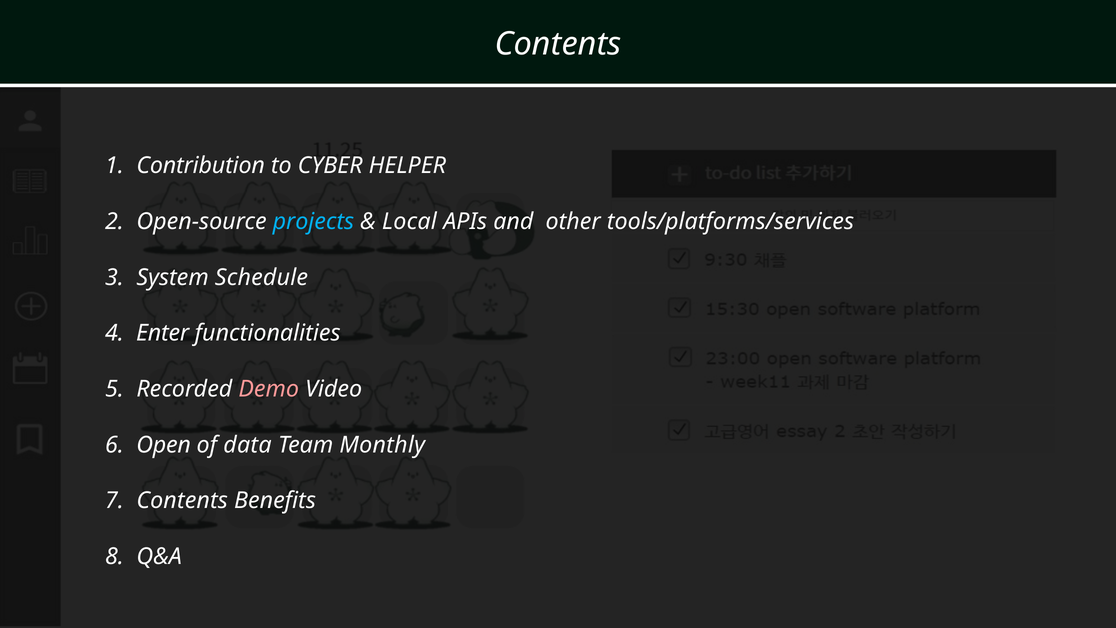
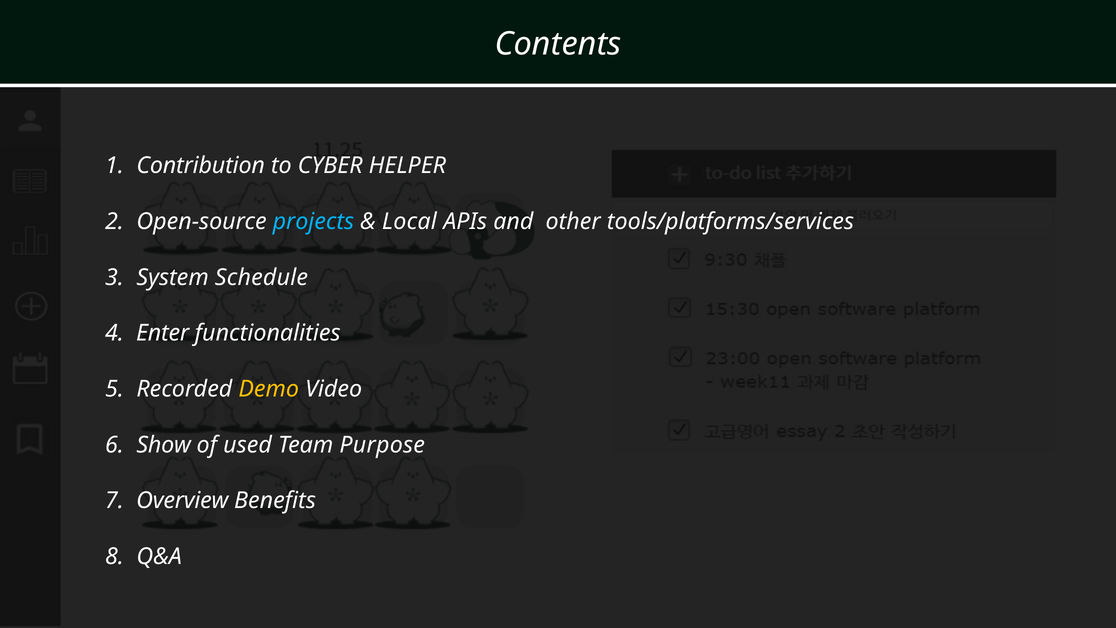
Demo colour: pink -> yellow
Open: Open -> Show
data: data -> used
Monthly: Monthly -> Purpose
Contents at (182, 501): Contents -> Overview
